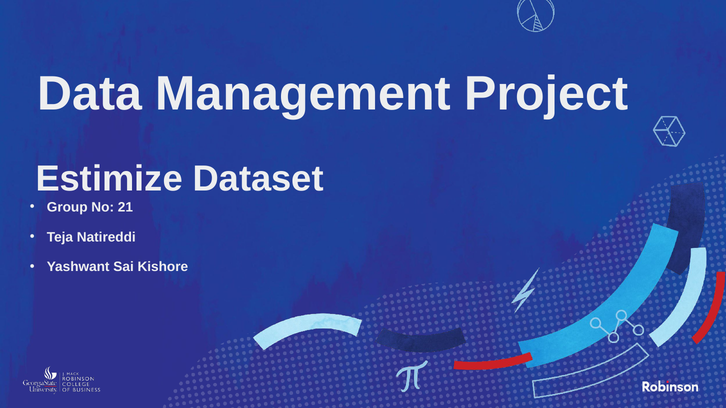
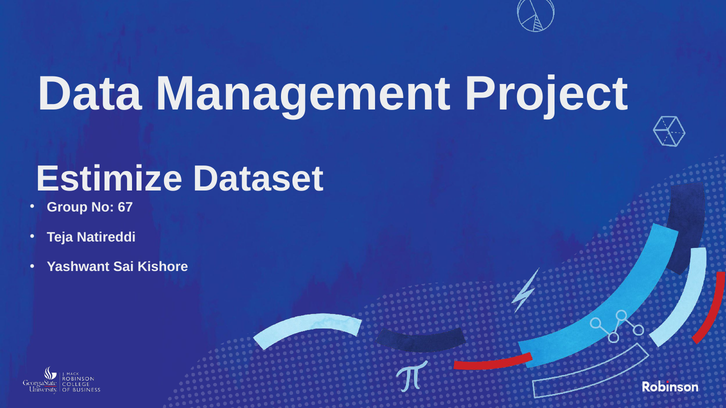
21: 21 -> 67
